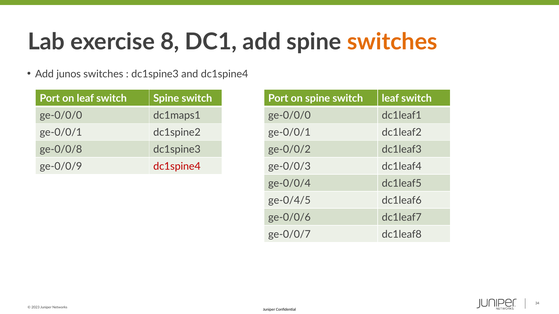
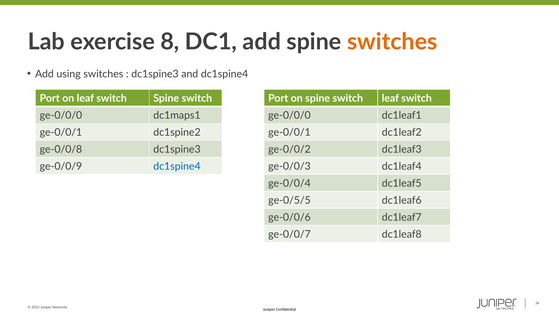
junos: junos -> using
dc1spine4 at (177, 167) colour: red -> blue
ge-0/4/5: ge-0/4/5 -> ge-0/5/5
